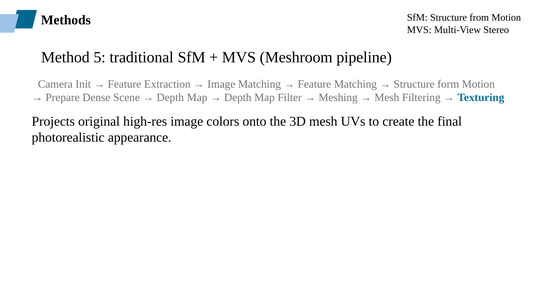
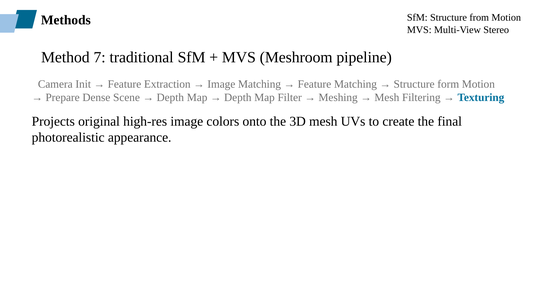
5: 5 -> 7
